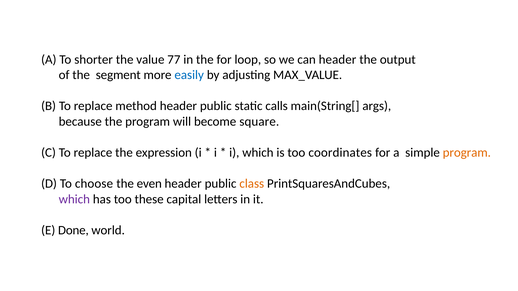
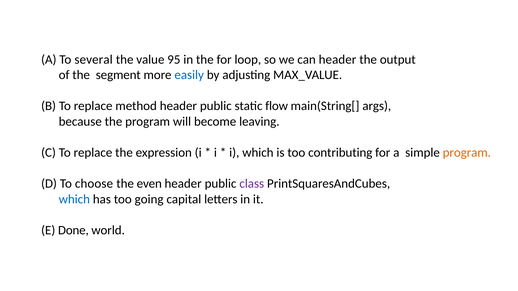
shorter: shorter -> several
77: 77 -> 95
calls: calls -> flow
square: square -> leaving
coordinates: coordinates -> contributing
class colour: orange -> purple
which at (74, 199) colour: purple -> blue
these: these -> going
